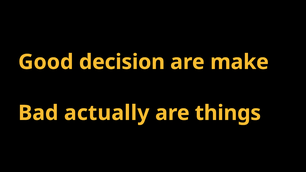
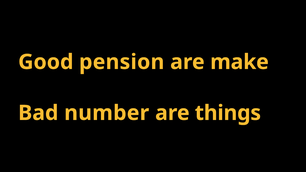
decision: decision -> pension
actually: actually -> number
